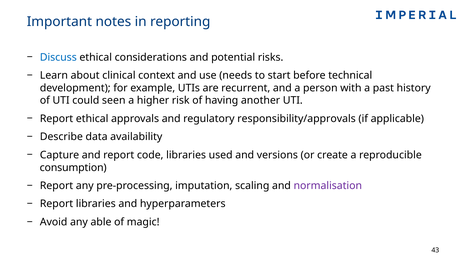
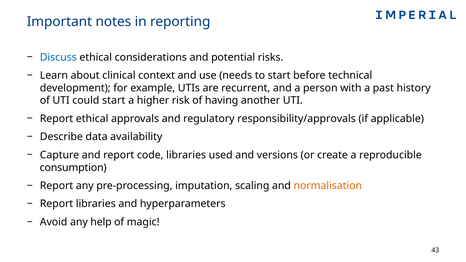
could seen: seen -> start
normalisation colour: purple -> orange
able: able -> help
